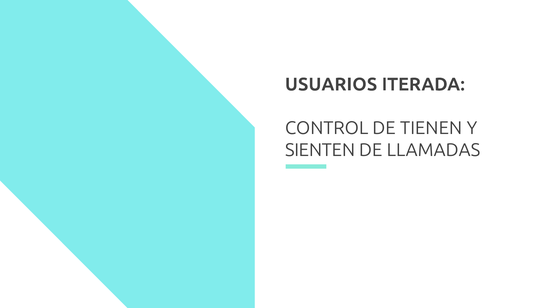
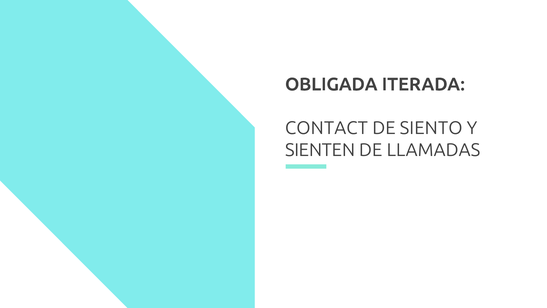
USUARIOS: USUARIOS -> OBLIGADA
CONTROL: CONTROL -> CONTACT
TIENEN: TIENEN -> SIENTO
